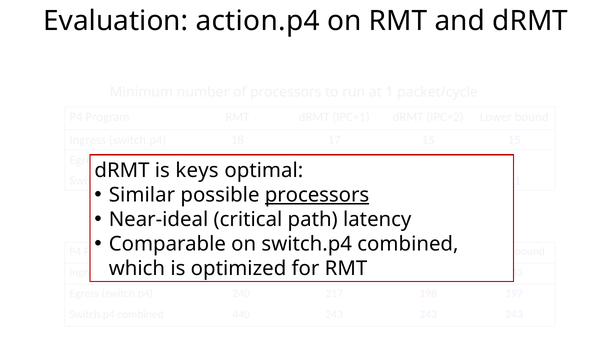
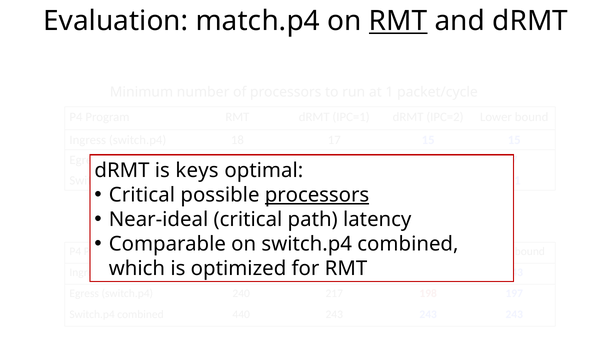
action.p4: action.p4 -> match.p4
RMT at (398, 21) underline: none -> present
Similar at (142, 195): Similar -> Critical
